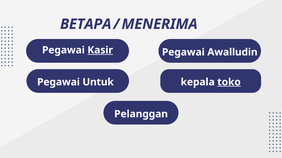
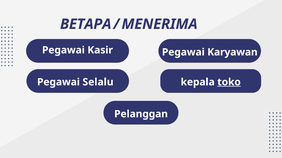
Kasir underline: present -> none
Awalludin: Awalludin -> Karyawan
Untuk: Untuk -> Selalu
